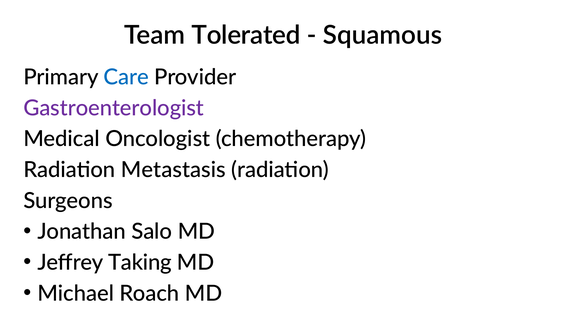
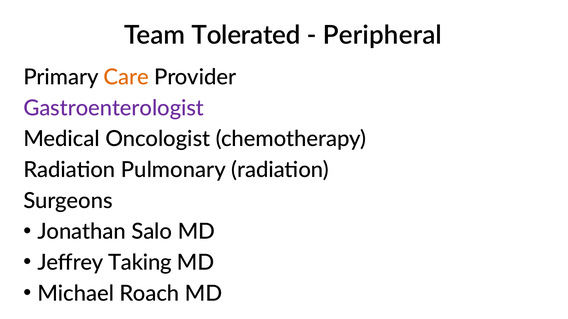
Squamous: Squamous -> Peripheral
Care colour: blue -> orange
Metastasis: Metastasis -> Pulmonary
